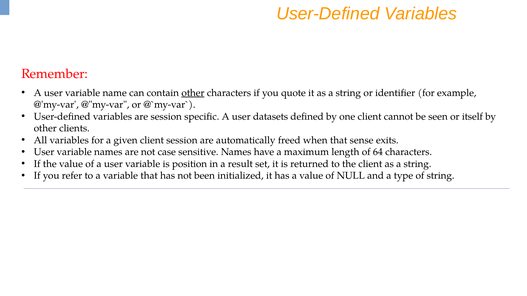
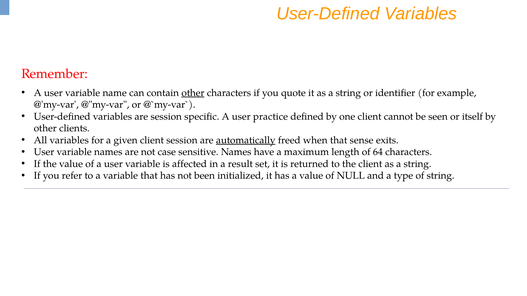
datasets: datasets -> practice
automatically underline: none -> present
position: position -> affected
